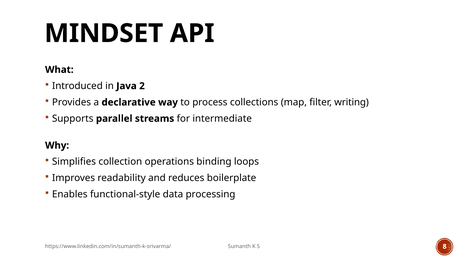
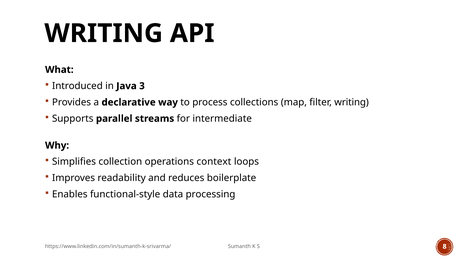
MINDSET at (104, 33): MINDSET -> WRITING
2: 2 -> 3
binding: binding -> context
